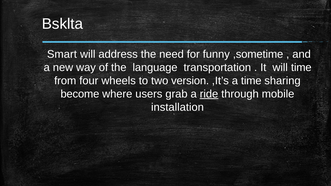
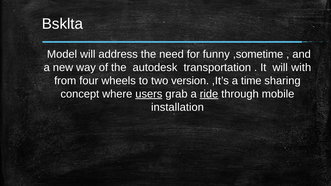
Smart: Smart -> Model
language: language -> autodesk
will time: time -> with
become: become -> concept
users underline: none -> present
